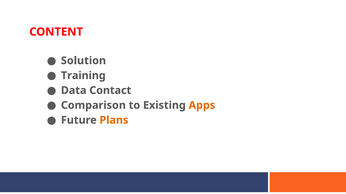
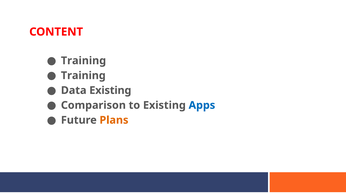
Solution at (83, 61): Solution -> Training
Data Contact: Contact -> Existing
Apps colour: orange -> blue
